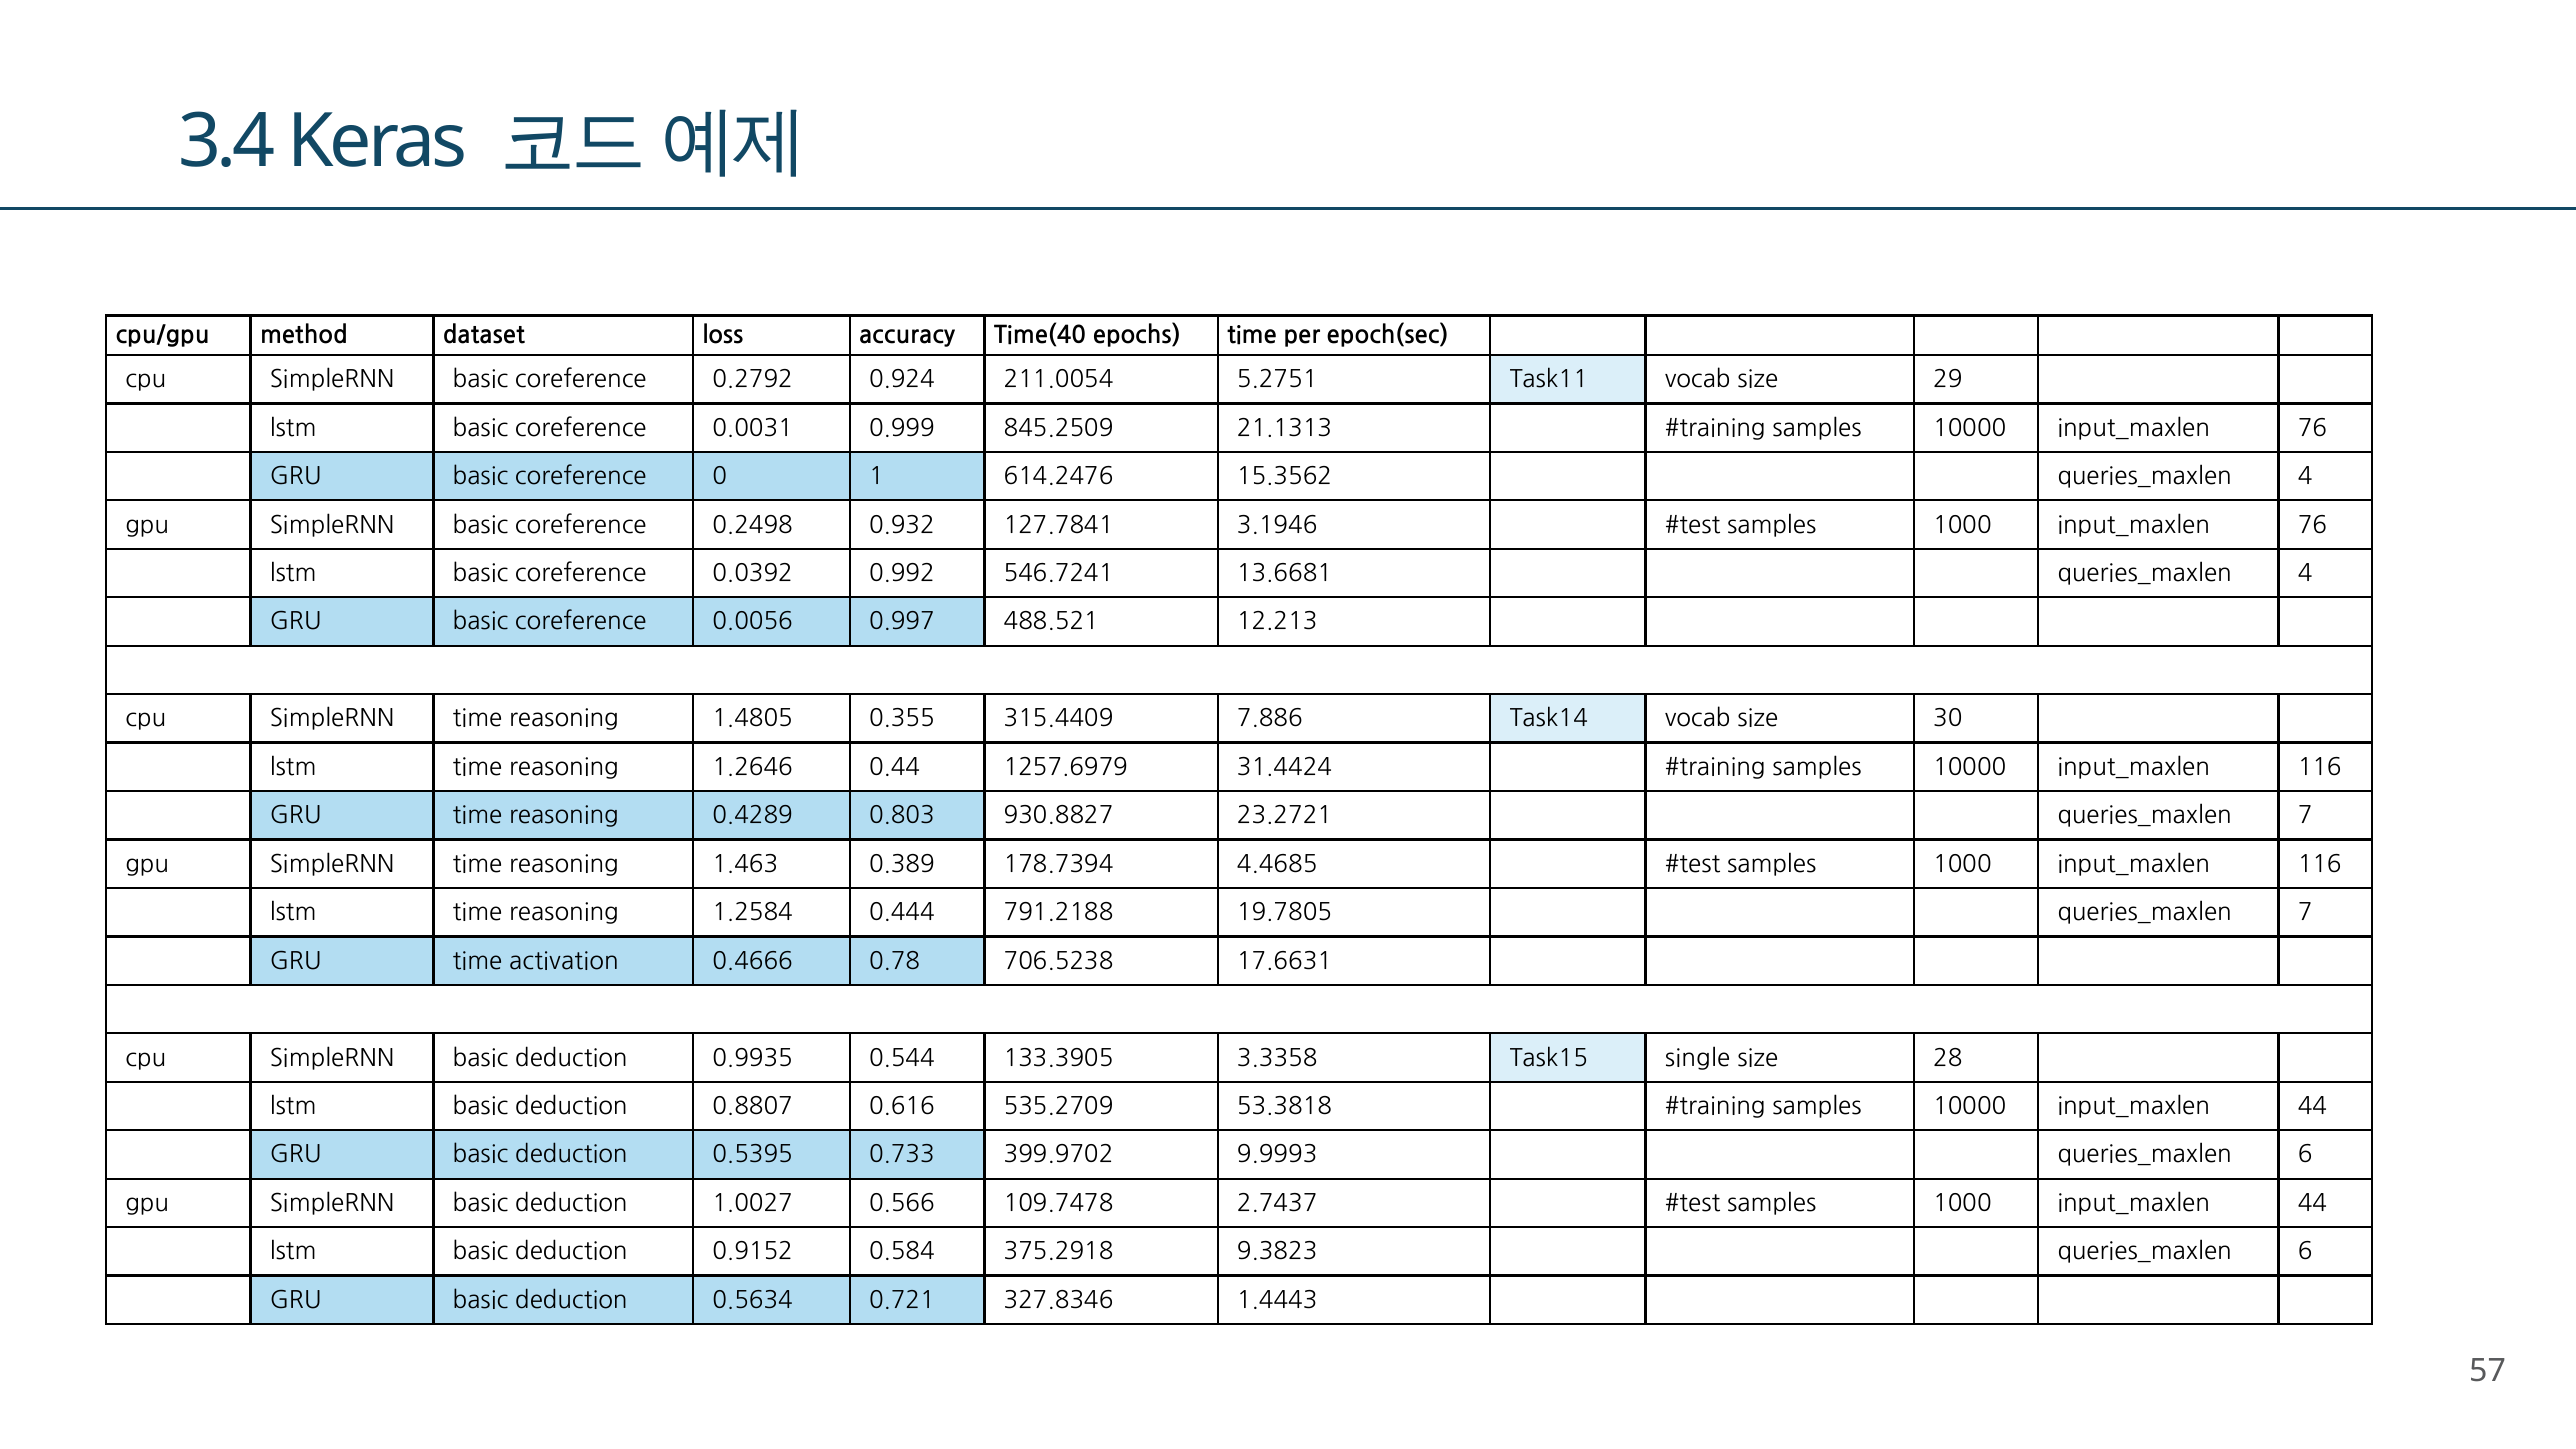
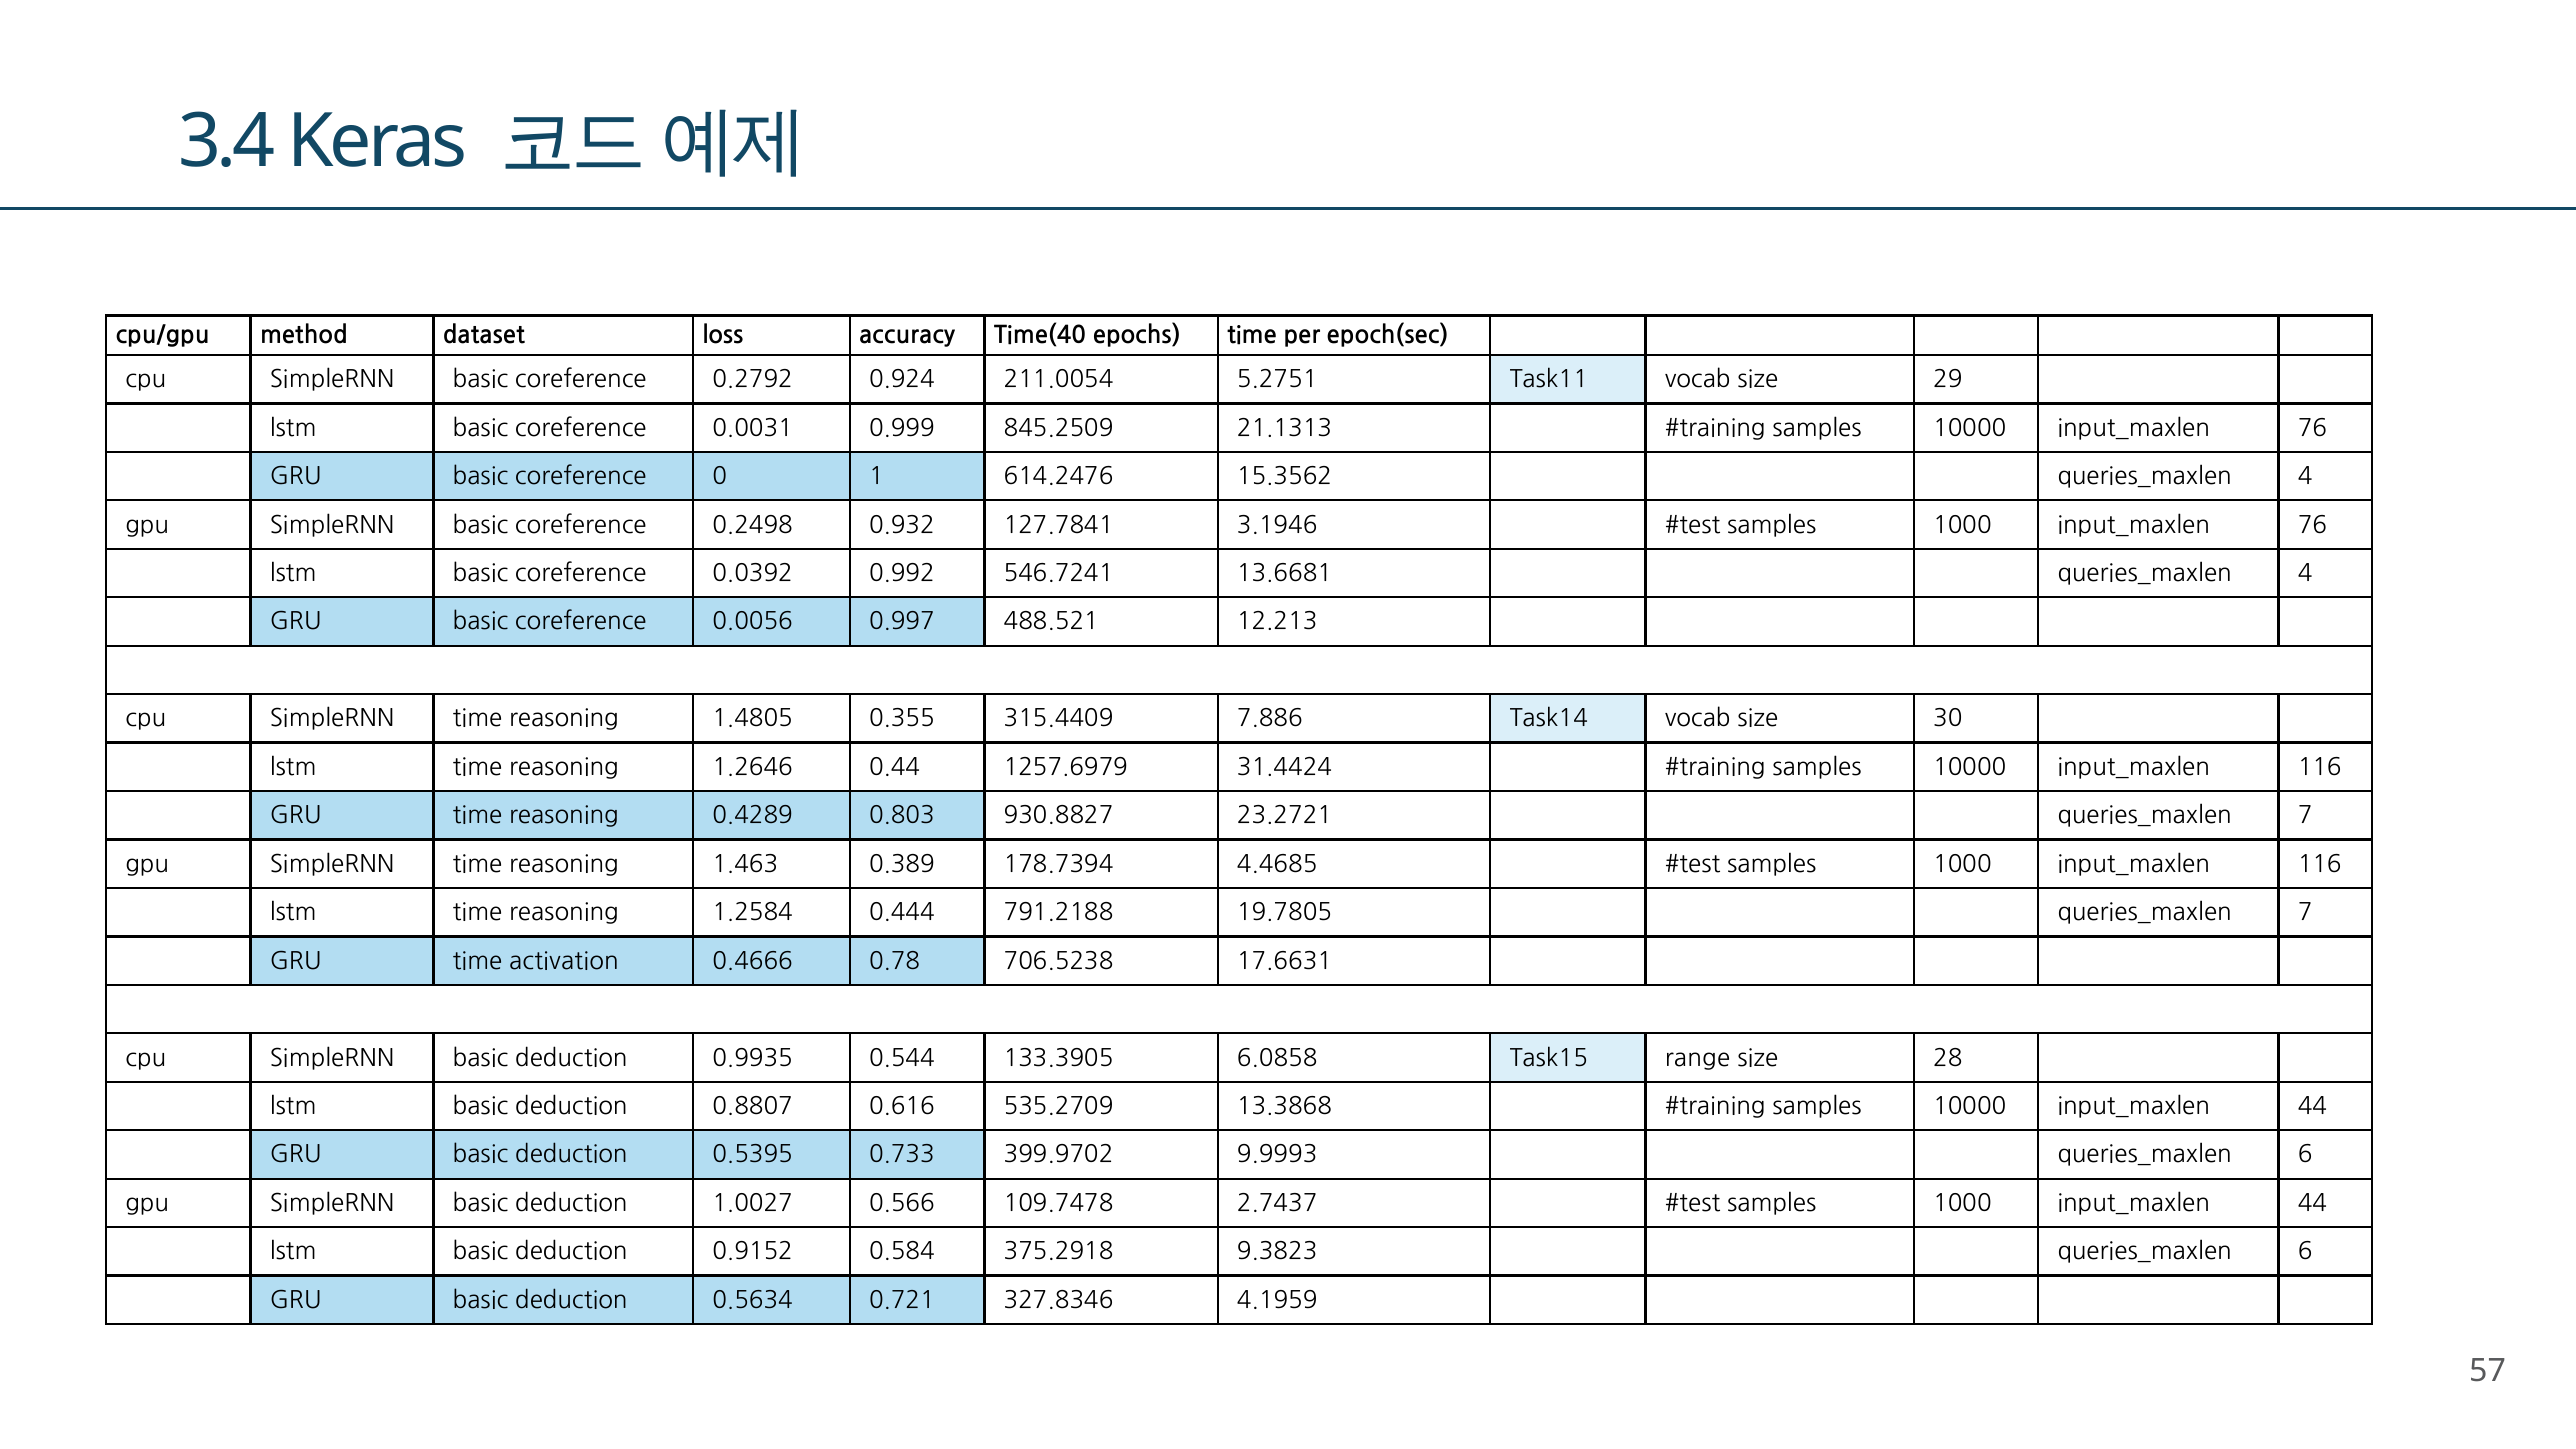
3.3358: 3.3358 -> 6.0858
single: single -> range
53.3818: 53.3818 -> 13.3868
1.4443: 1.4443 -> 4.1959
